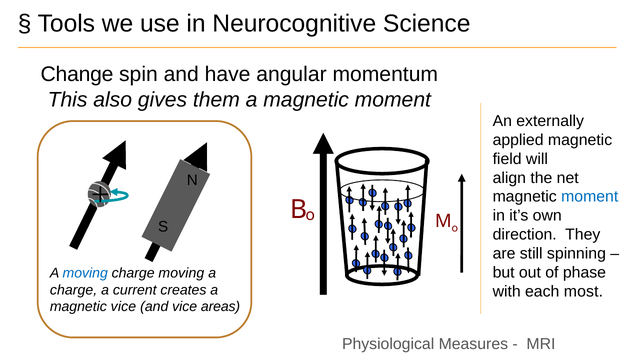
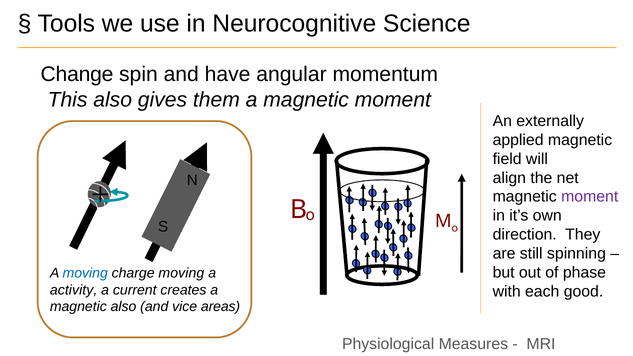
moment at (590, 197) colour: blue -> purple
charge at (74, 290): charge -> activity
most: most -> good
magnetic vice: vice -> also
